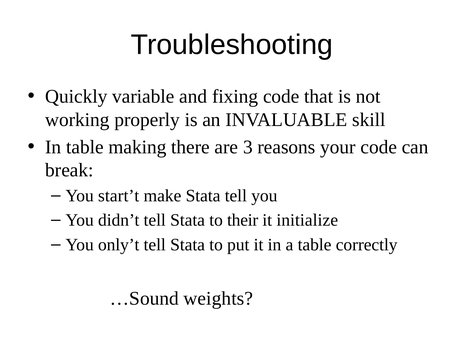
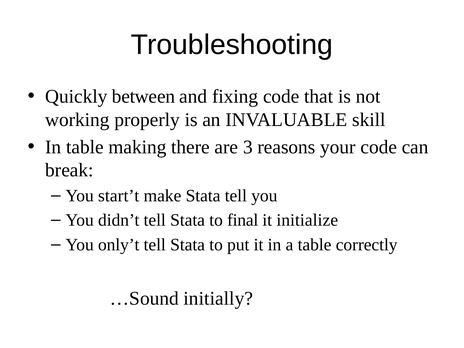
variable: variable -> between
their: their -> final
weights: weights -> initially
